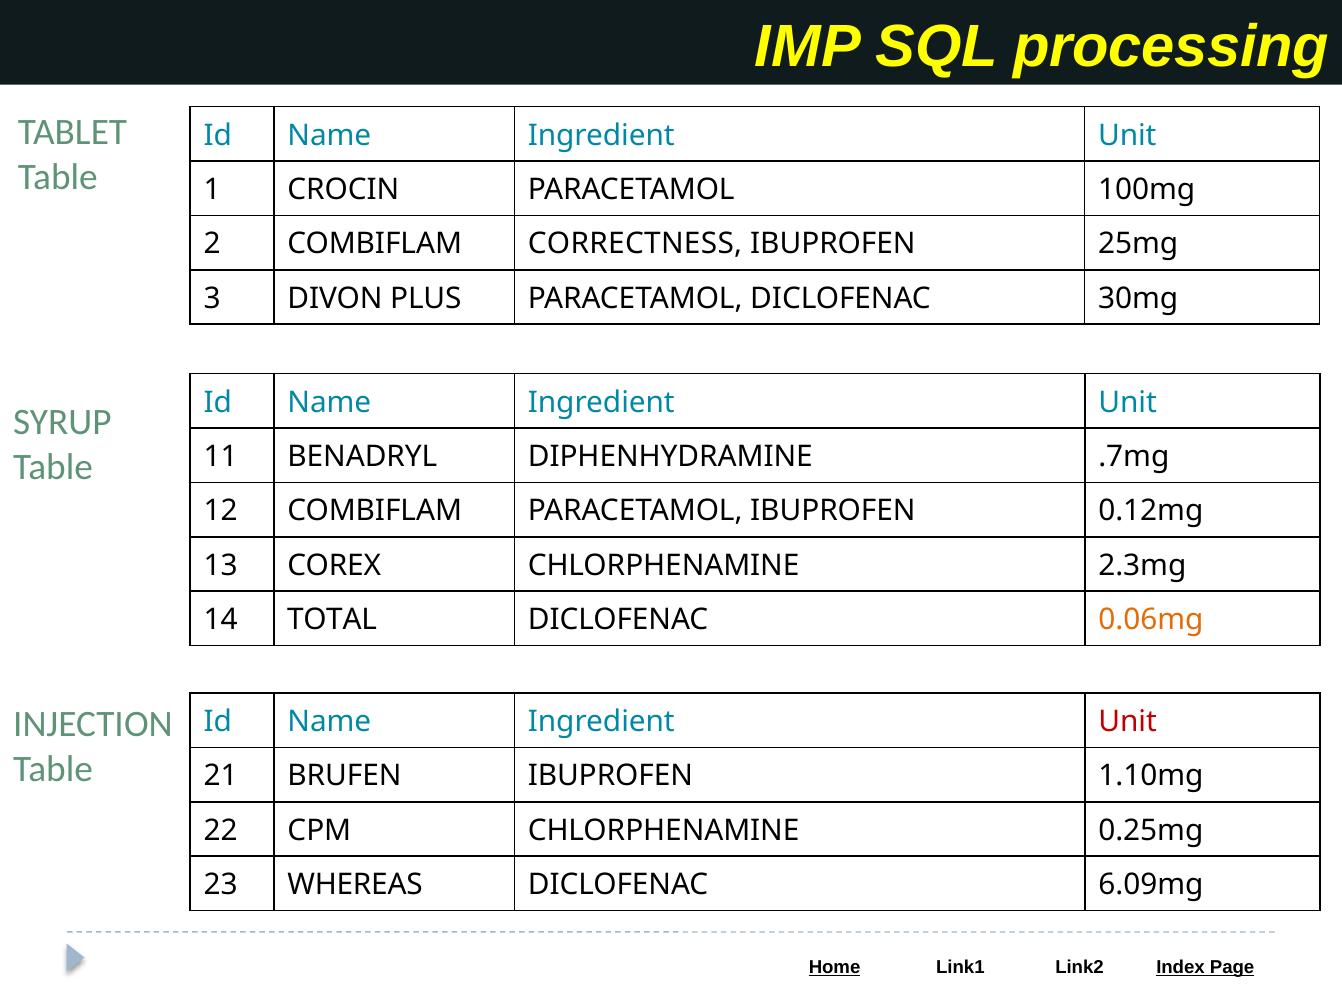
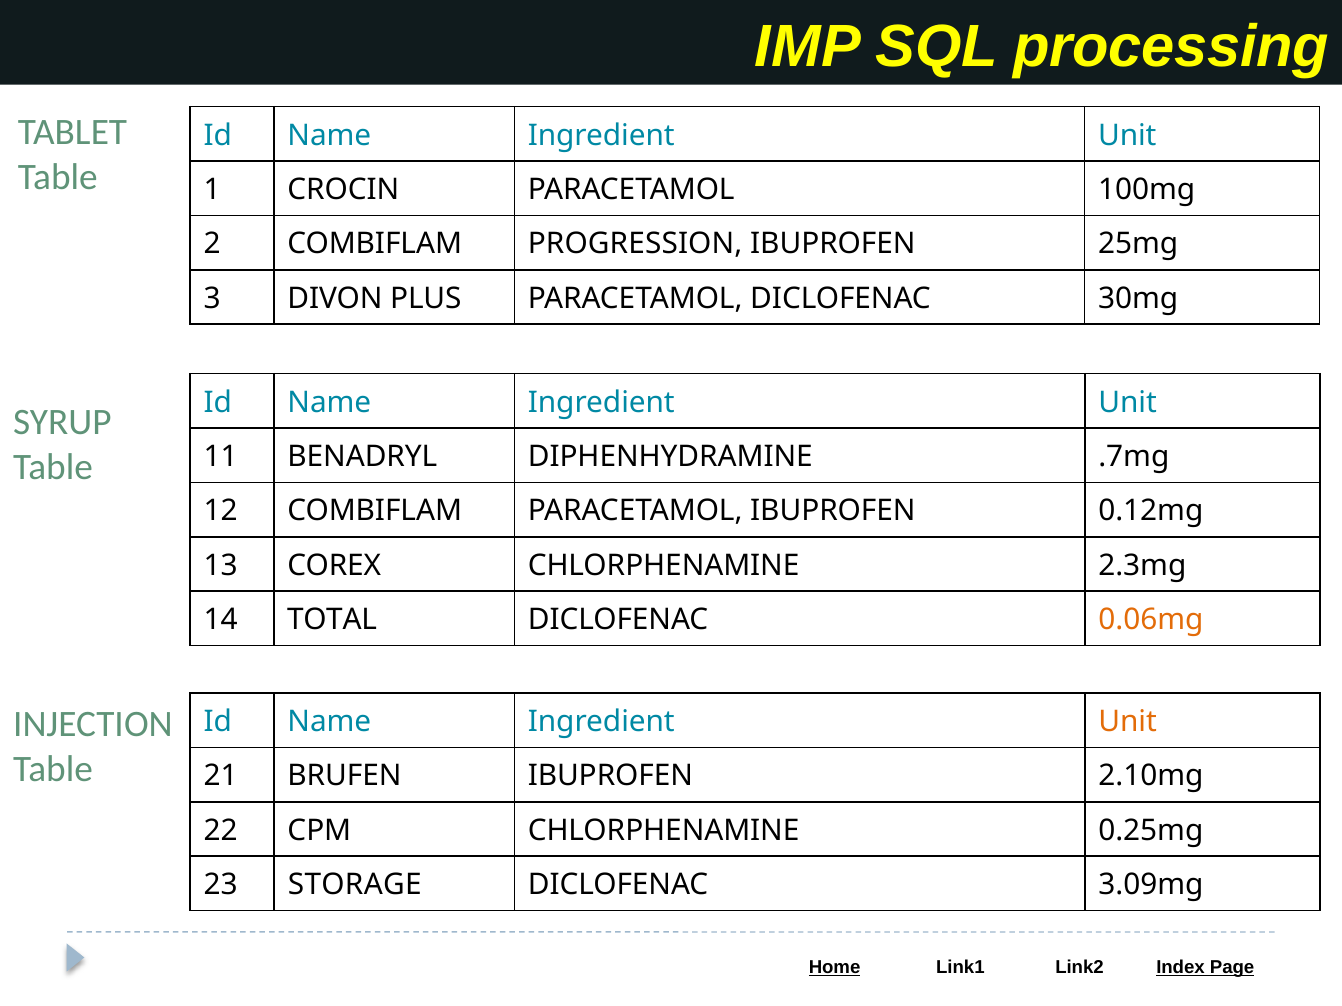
CORRECTNESS: CORRECTNESS -> PROGRESSION
Unit at (1128, 722) colour: red -> orange
1.10mg: 1.10mg -> 2.10mg
WHEREAS: WHEREAS -> STORAGE
6.09mg: 6.09mg -> 3.09mg
